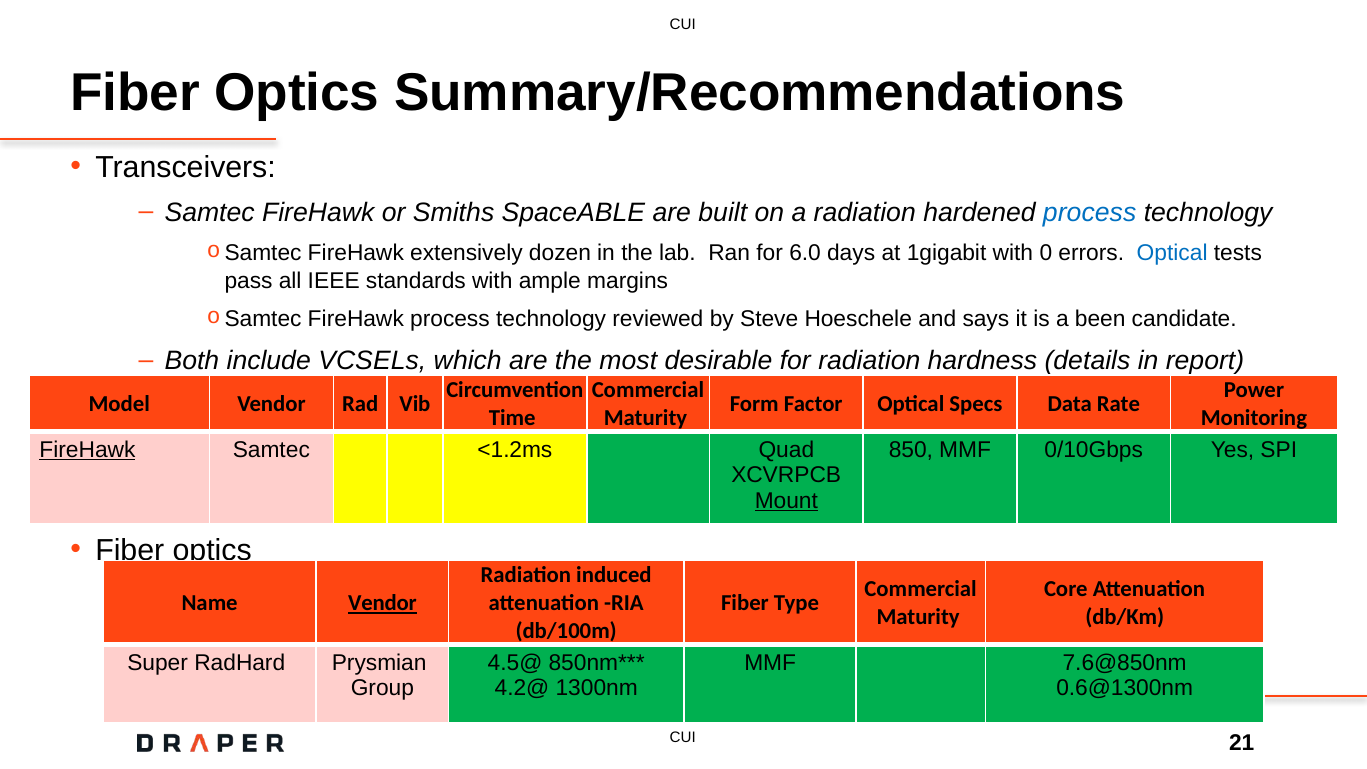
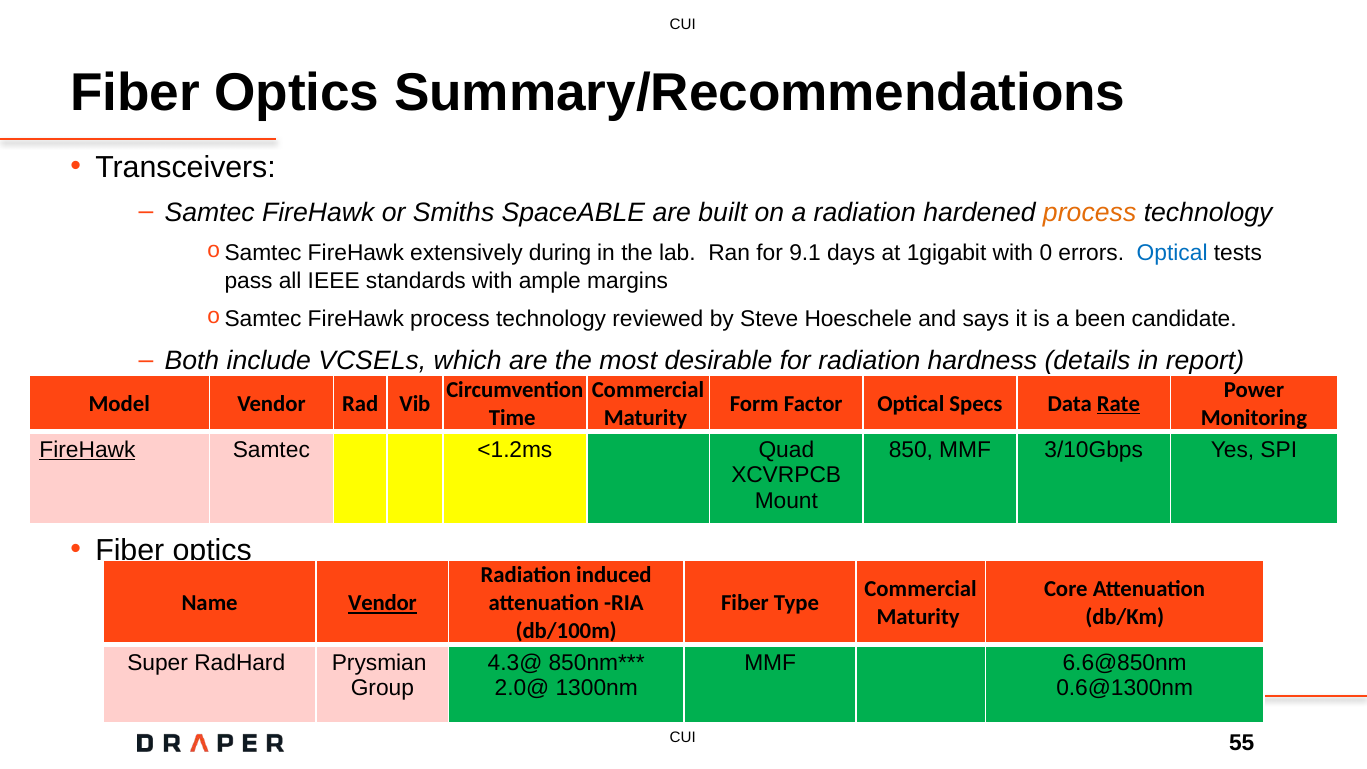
process at (1090, 212) colour: blue -> orange
dozen: dozen -> during
6.0: 6.0 -> 9.1
Rate underline: none -> present
0/10Gbps: 0/10Gbps -> 3/10Gbps
Mount underline: present -> none
4.5@: 4.5@ -> 4.3@
7.6@850nm: 7.6@850nm -> 6.6@850nm
4.2@: 4.2@ -> 2.0@
21: 21 -> 55
